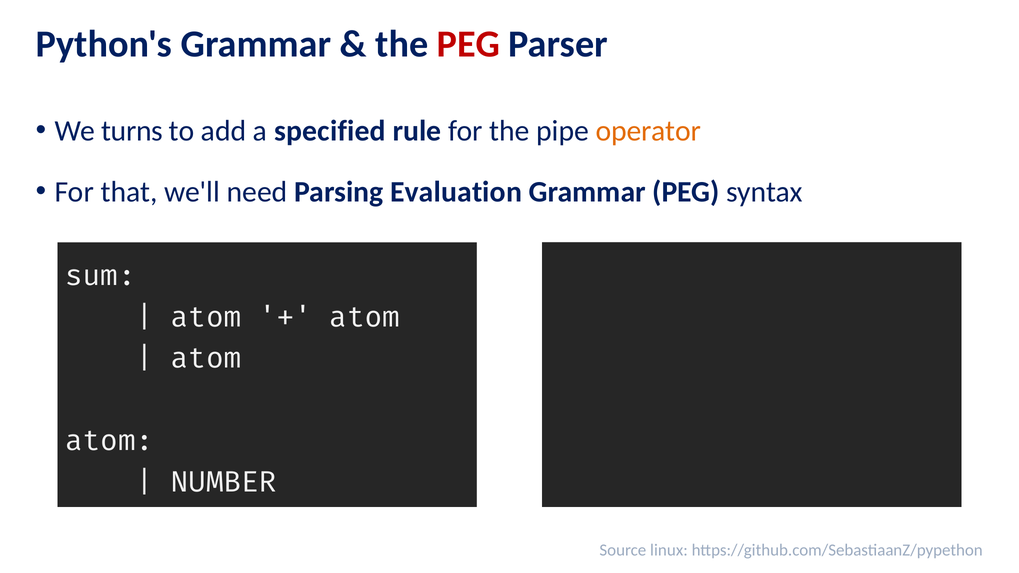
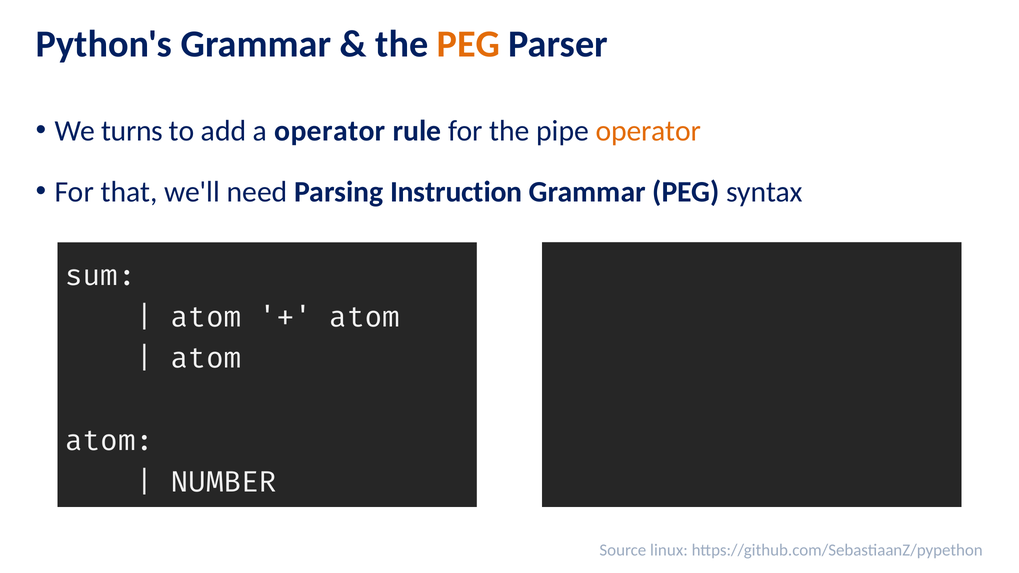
PEG at (468, 44) colour: red -> orange
a specified: specified -> operator
Evaluation: Evaluation -> Instruction
